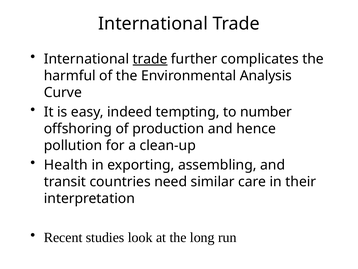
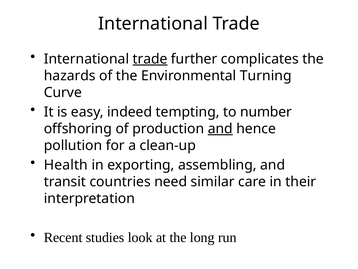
harmful: harmful -> hazards
Analysis: Analysis -> Turning
and at (220, 129) underline: none -> present
